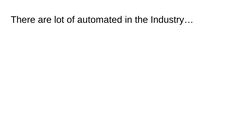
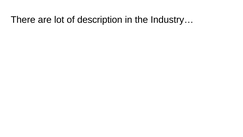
automated: automated -> description
